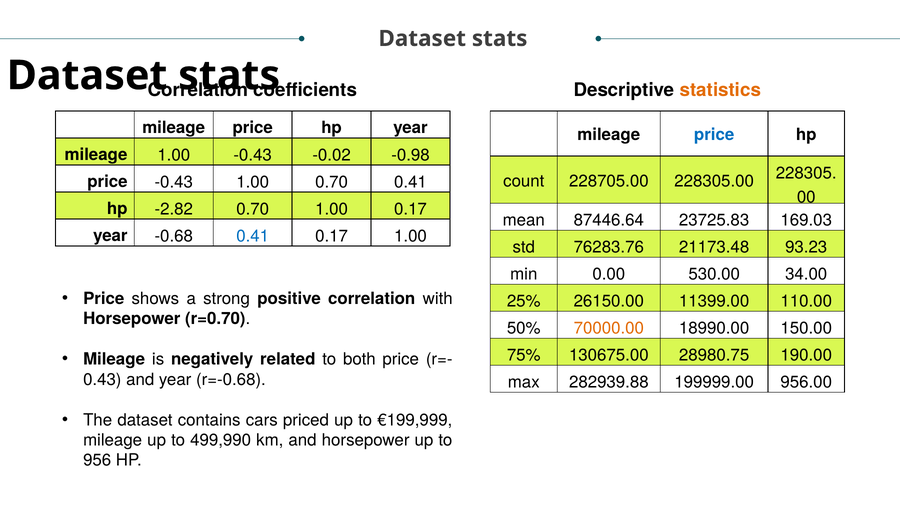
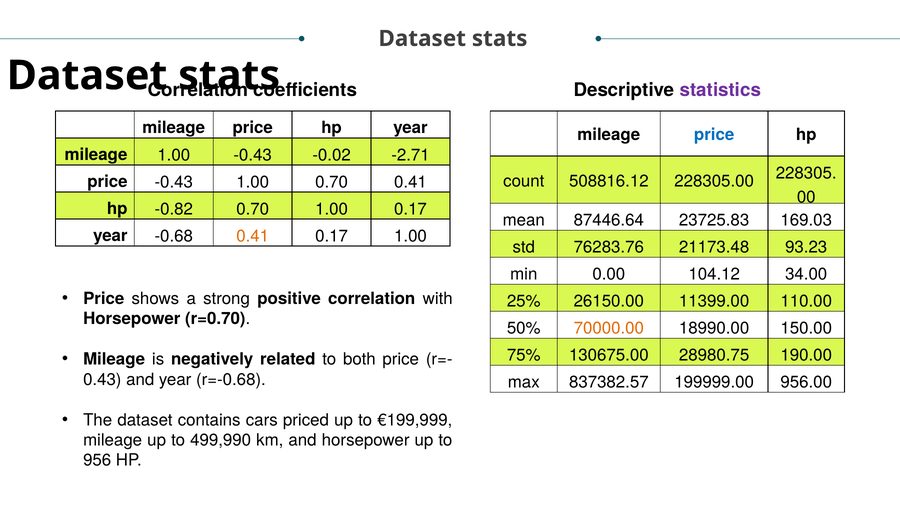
statistics colour: orange -> purple
-0.98: -0.98 -> -2.71
228705.00: 228705.00 -> 508816.12
-2.82: -2.82 -> -0.82
0.41 at (253, 236) colour: blue -> orange
530.00: 530.00 -> 104.12
282939.88: 282939.88 -> 837382.57
